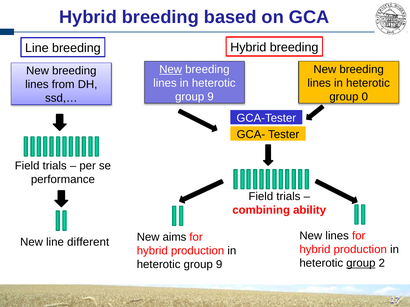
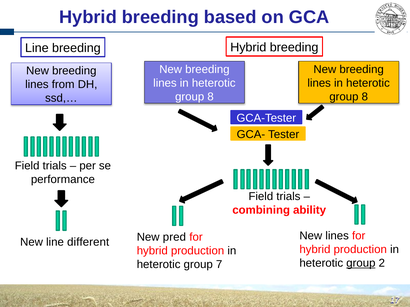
New at (171, 69) underline: present -> none
9 at (211, 97): 9 -> 8
0 at (365, 97): 0 -> 8
aims: aims -> pred
9 at (219, 265): 9 -> 7
